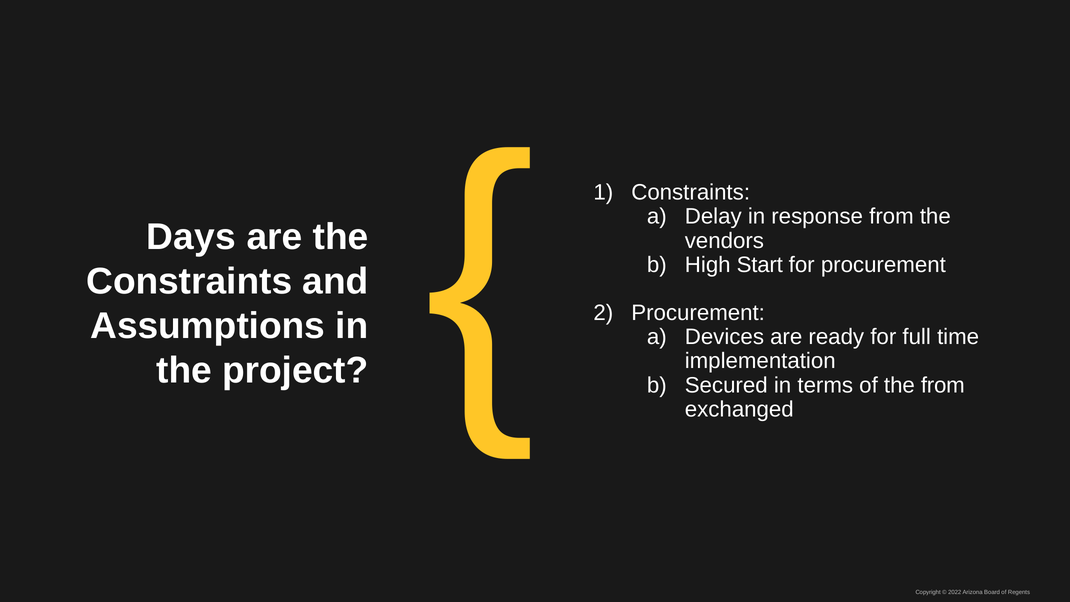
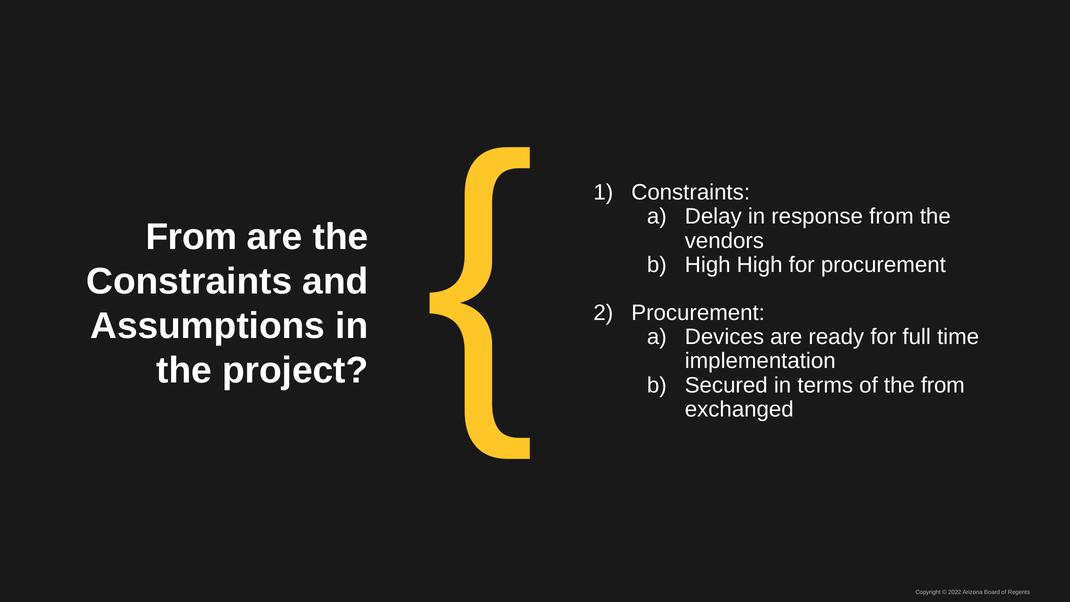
Days at (191, 237): Days -> From
High Start: Start -> High
